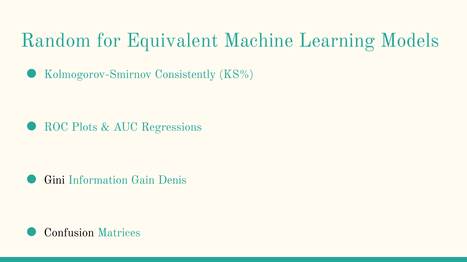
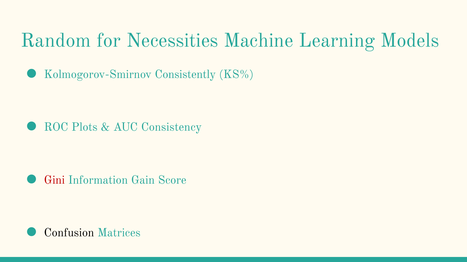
Equivalent: Equivalent -> Necessities
Regressions: Regressions -> Consistency
Gini colour: black -> red
Denis: Denis -> Score
